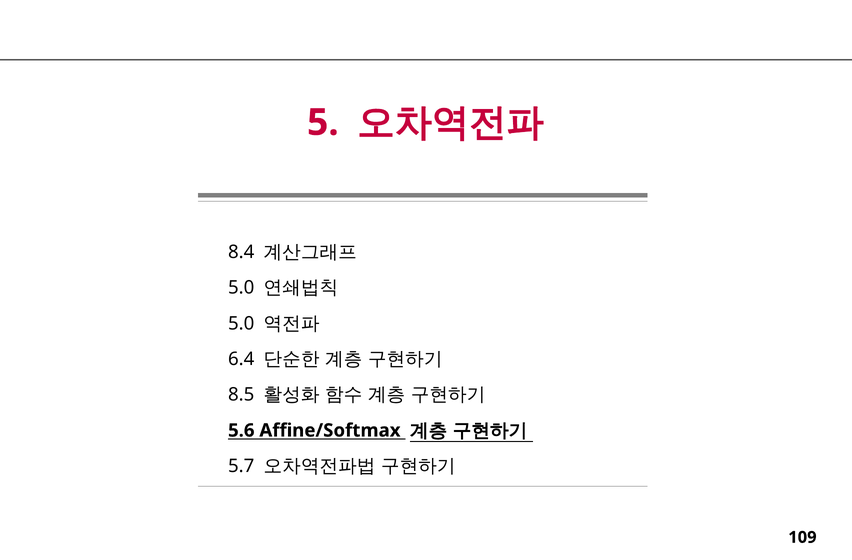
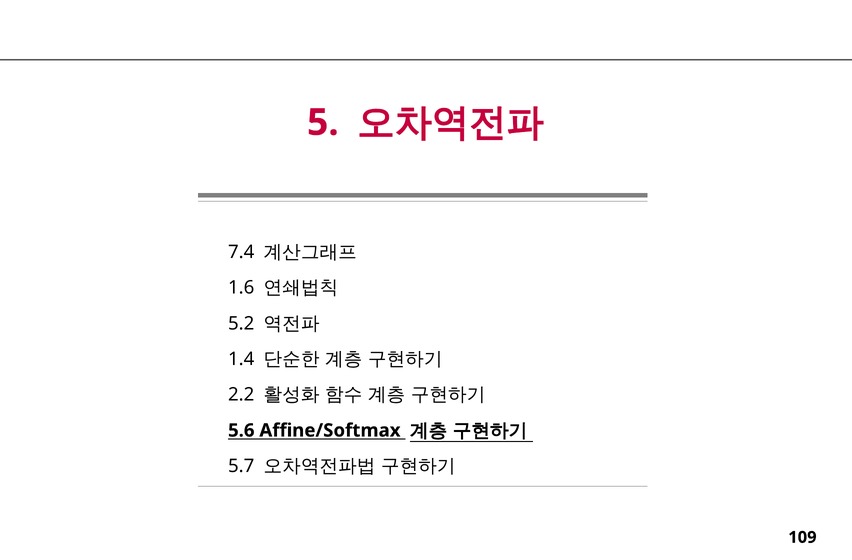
8.4: 8.4 -> 7.4
5.0 at (241, 288): 5.0 -> 1.6
5.0 at (241, 323): 5.0 -> 5.2
6.4: 6.4 -> 1.4
8.5: 8.5 -> 2.2
